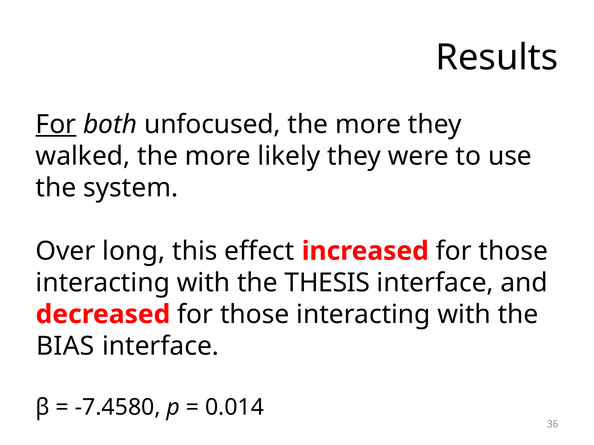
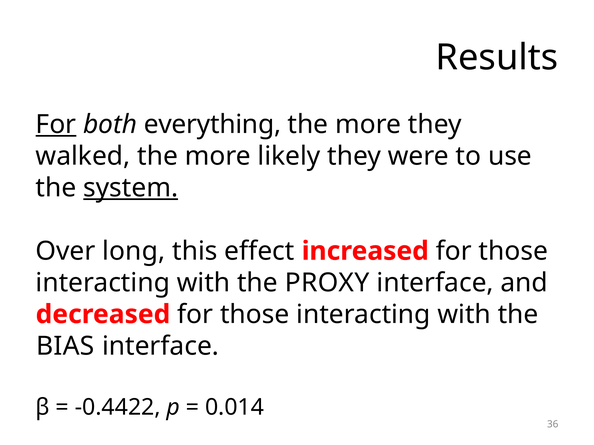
unfocused: unfocused -> everything
system underline: none -> present
THESIS: THESIS -> PROXY
-7.4580: -7.4580 -> -0.4422
